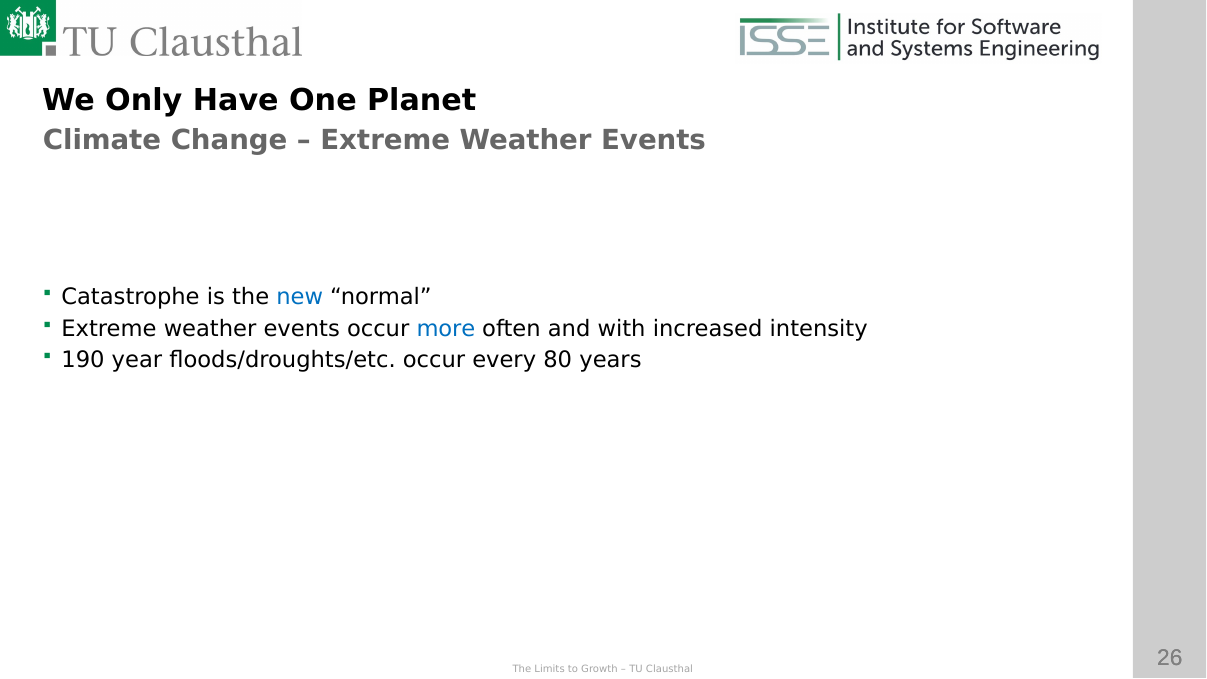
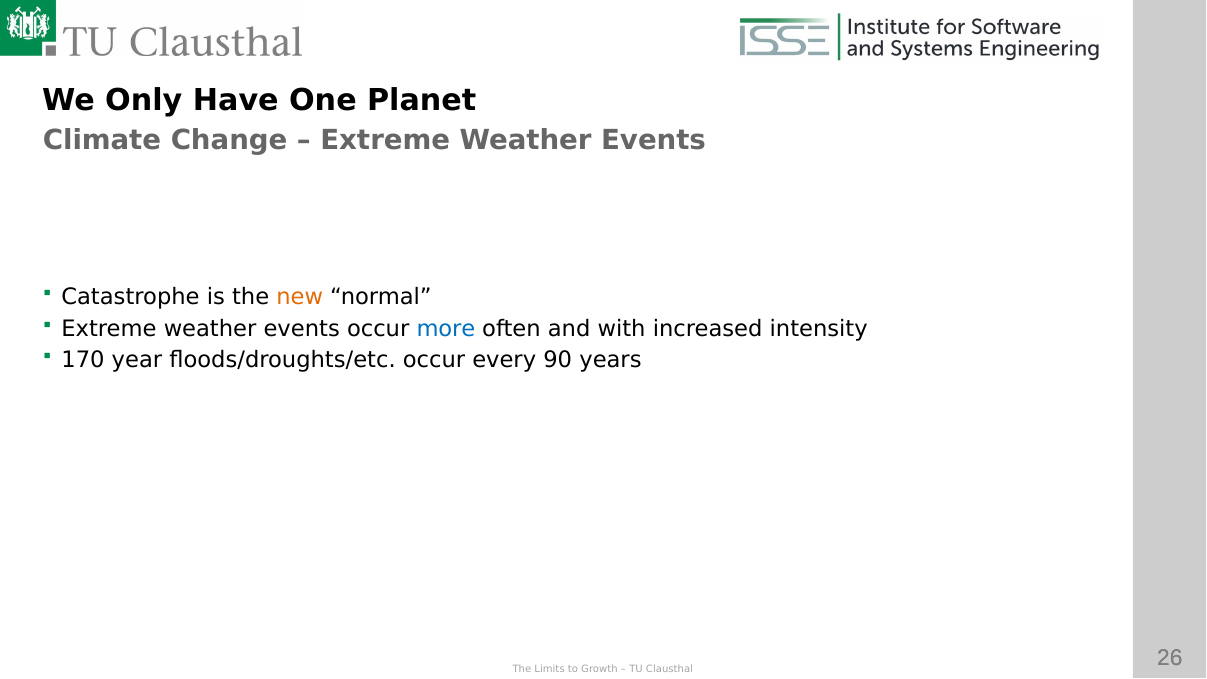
new colour: blue -> orange
190: 190 -> 170
80: 80 -> 90
